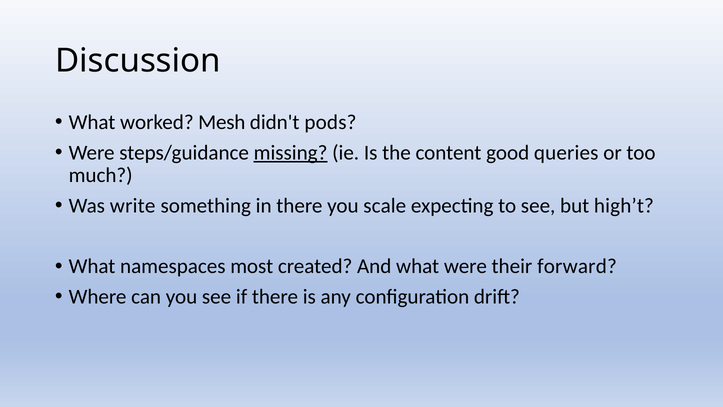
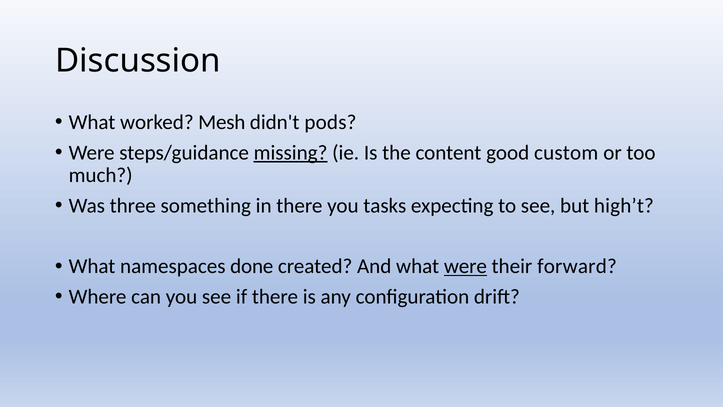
queries: queries -> custom
write: write -> three
scale: scale -> tasks
most: most -> done
were at (465, 266) underline: none -> present
